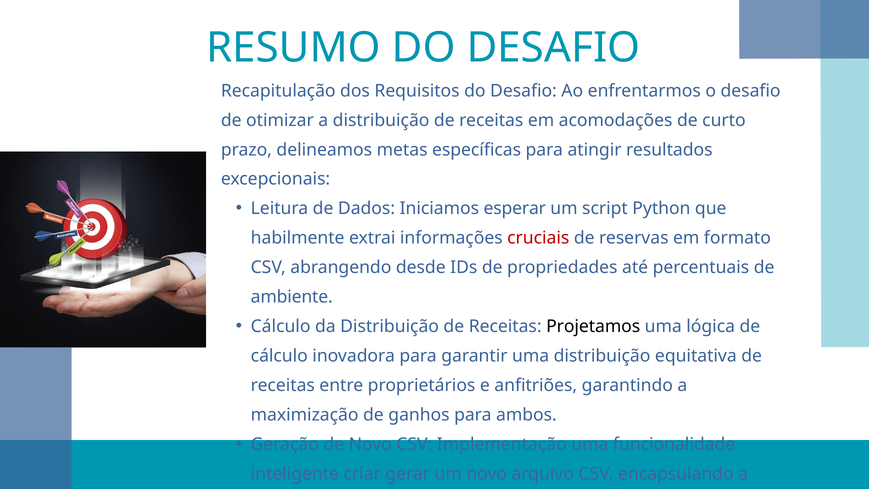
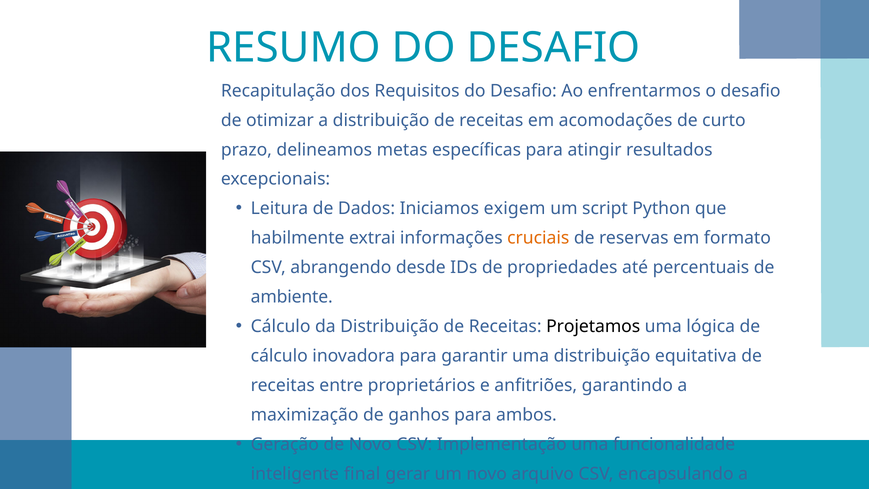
esperar: esperar -> exigem
cruciais colour: red -> orange
criar: criar -> final
